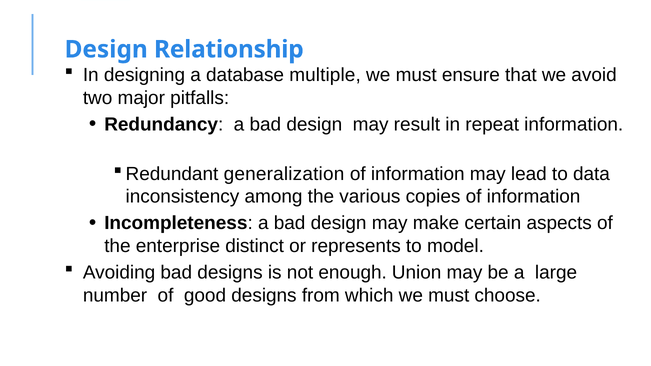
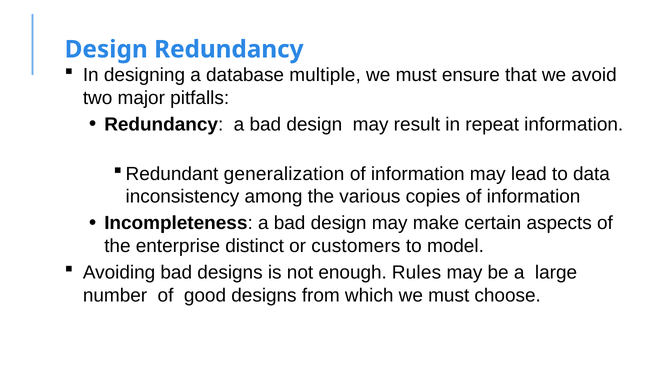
Design Relationship: Relationship -> Redundancy
represents: represents -> customers
Union: Union -> Rules
